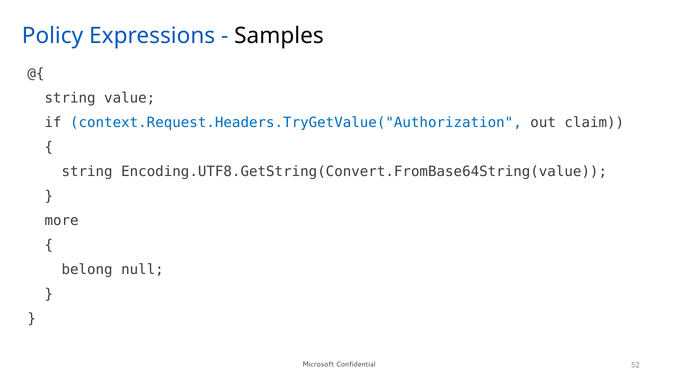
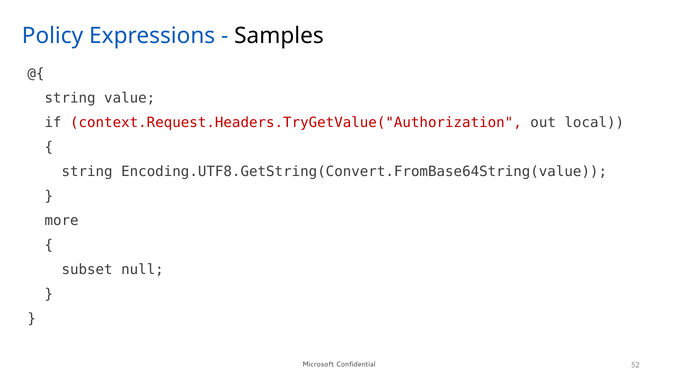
context.Request.Headers.TryGetValue("Authorization colour: blue -> red
claim: claim -> local
belong: belong -> subset
